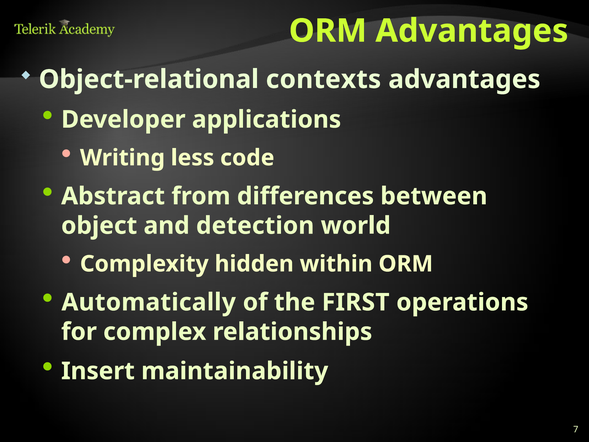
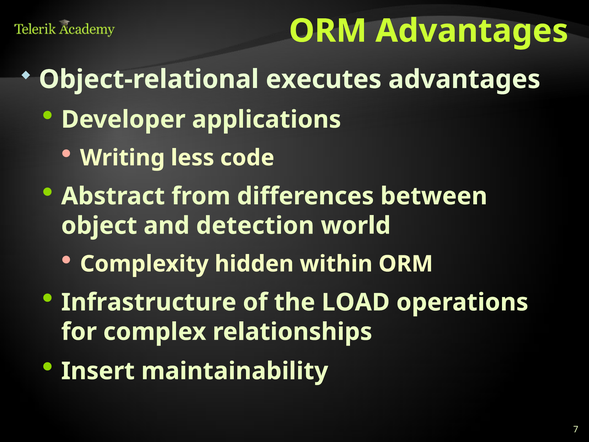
contexts: contexts -> executes
Automatically: Automatically -> Infrastructure
FIRST: FIRST -> LOAD
